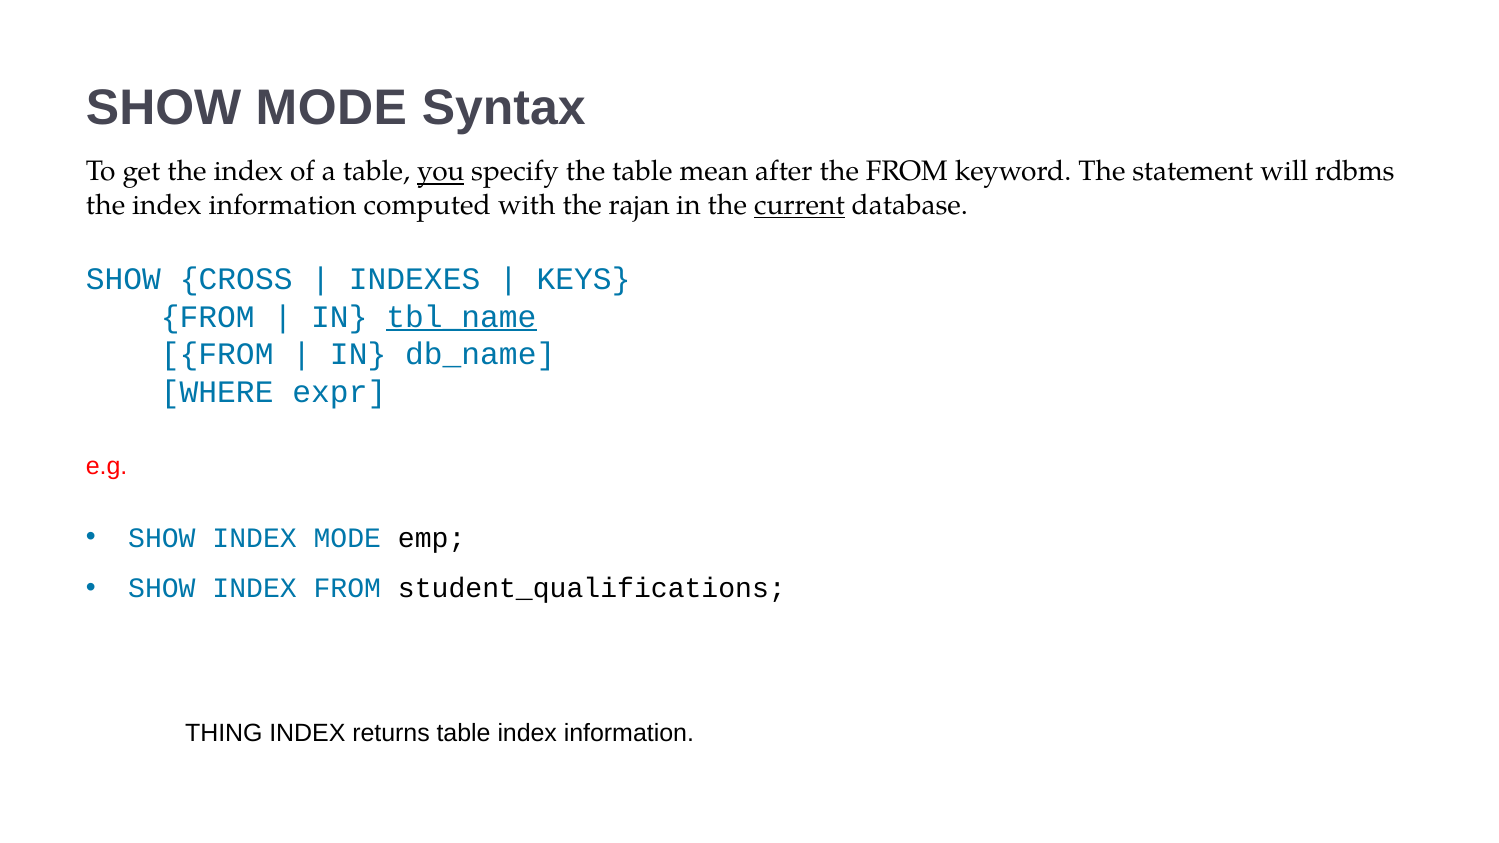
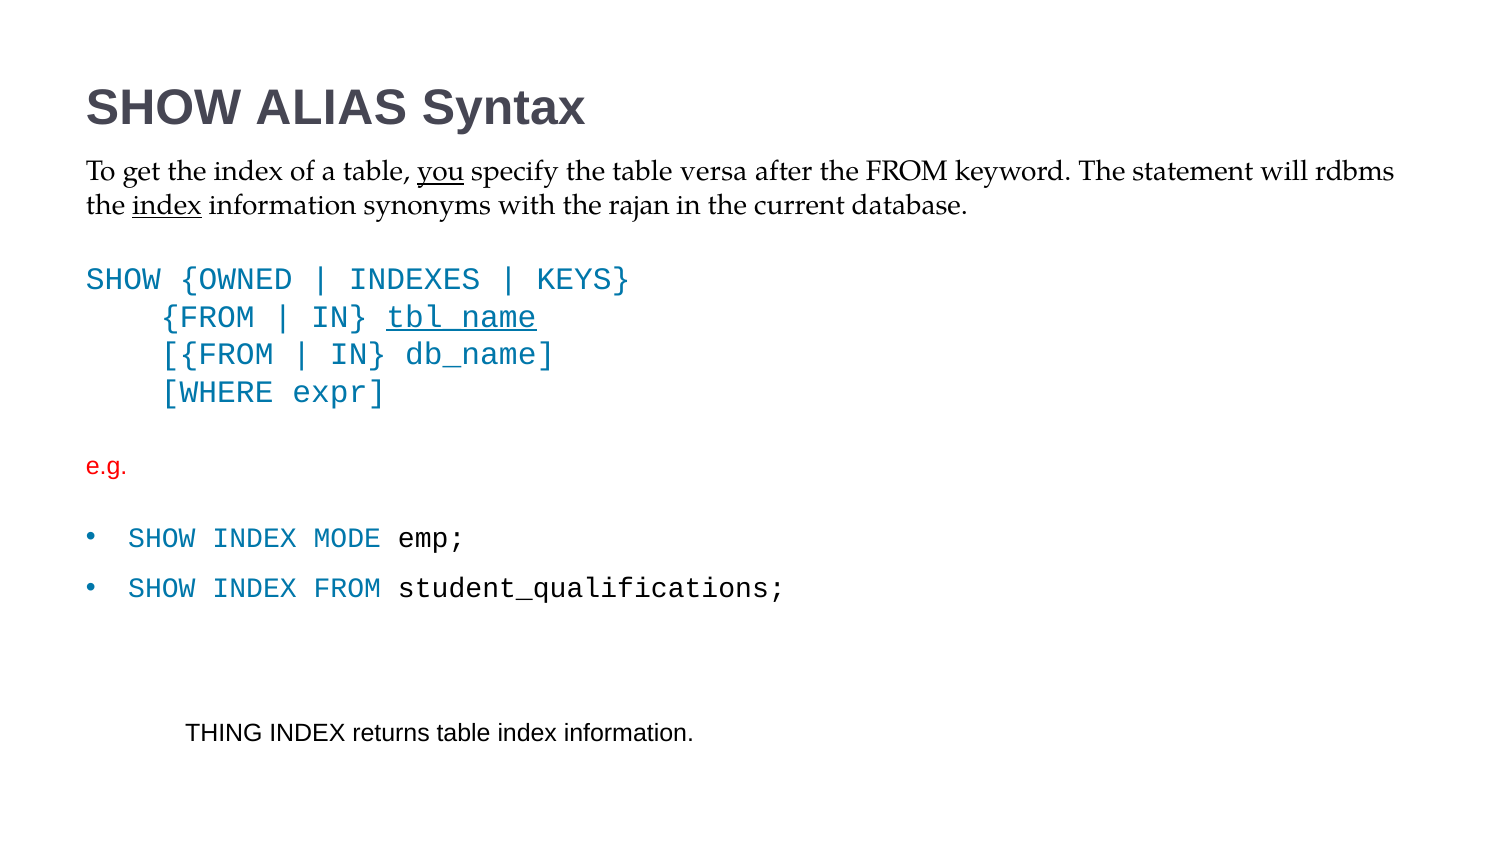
SHOW MODE: MODE -> ALIAS
mean: mean -> versa
index at (167, 205) underline: none -> present
computed: computed -> synonyms
current underline: present -> none
CROSS: CROSS -> OWNED
